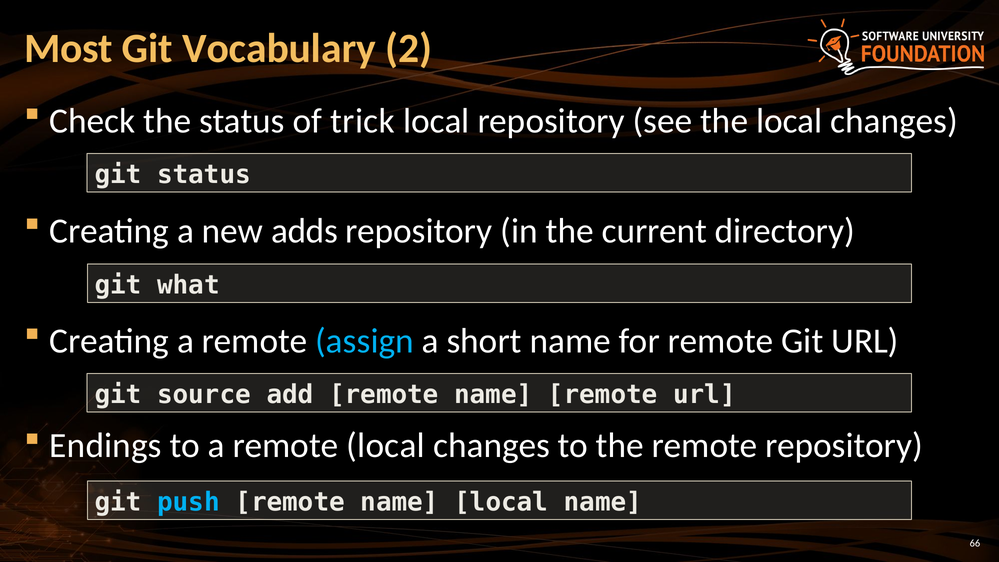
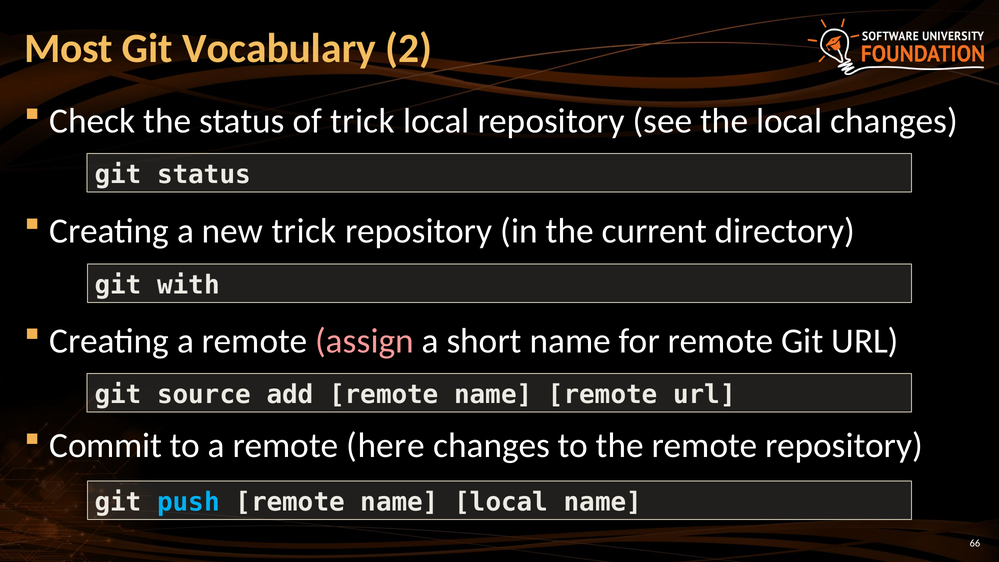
new adds: adds -> trick
what: what -> with
assign colour: light blue -> pink
Endings: Endings -> Commit
remote local: local -> here
